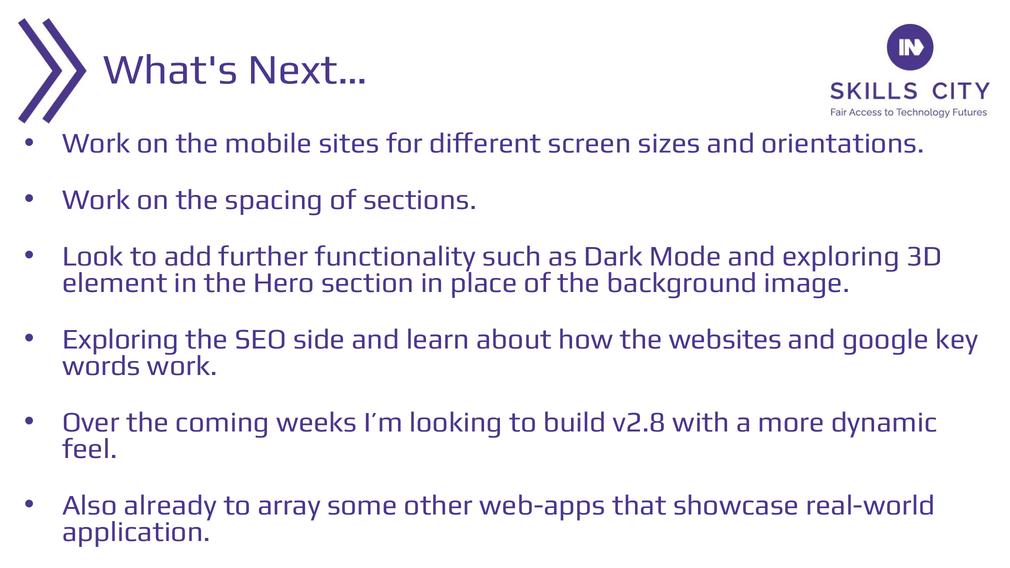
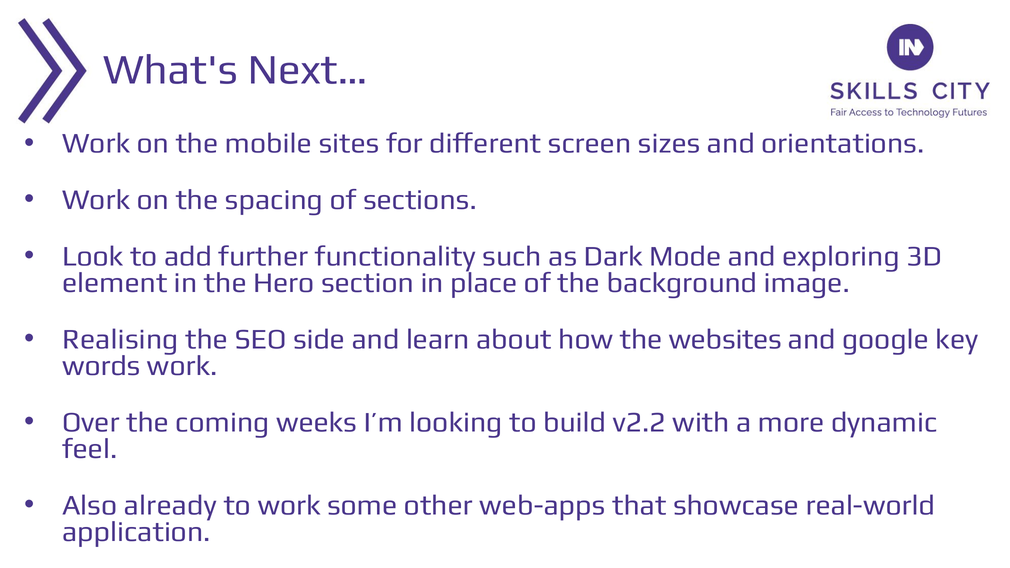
Exploring at (121, 339): Exploring -> Realising
v2.8: v2.8 -> v2.2
to array: array -> work
